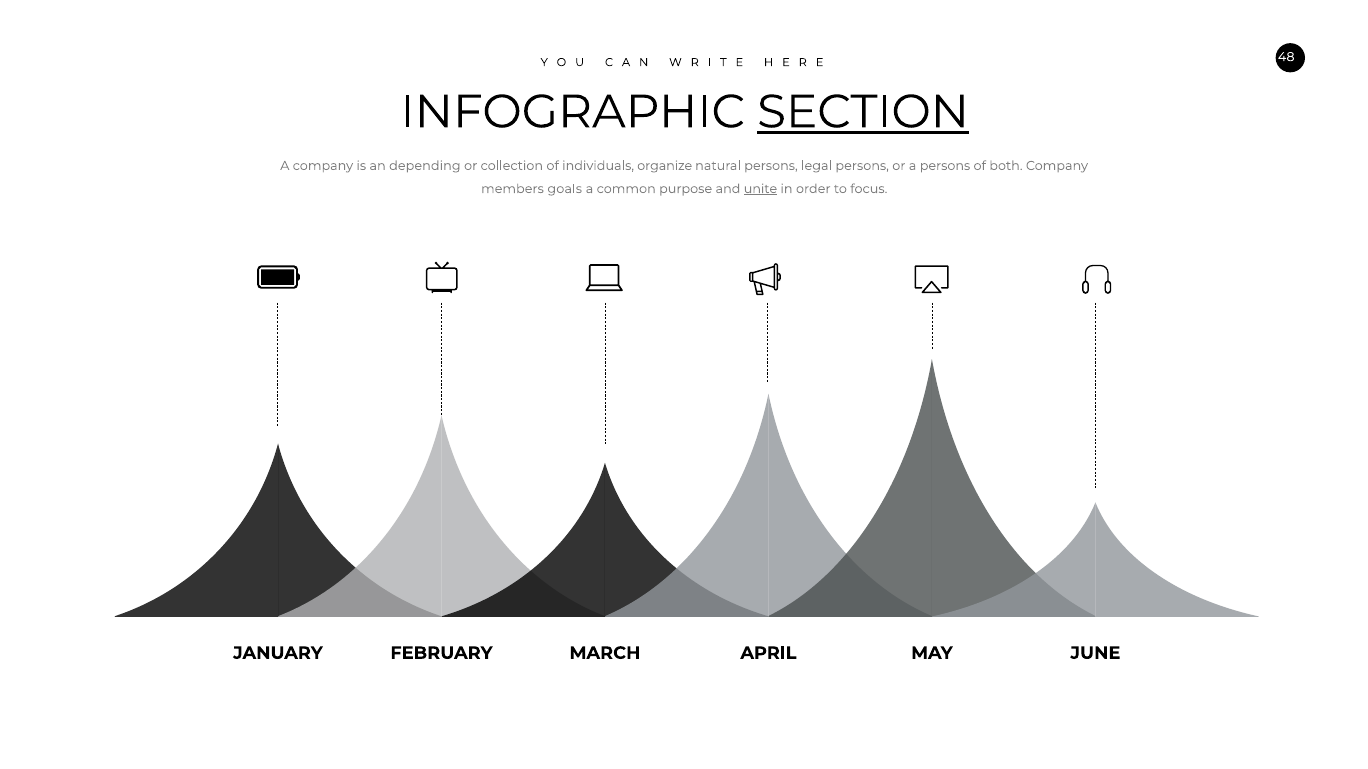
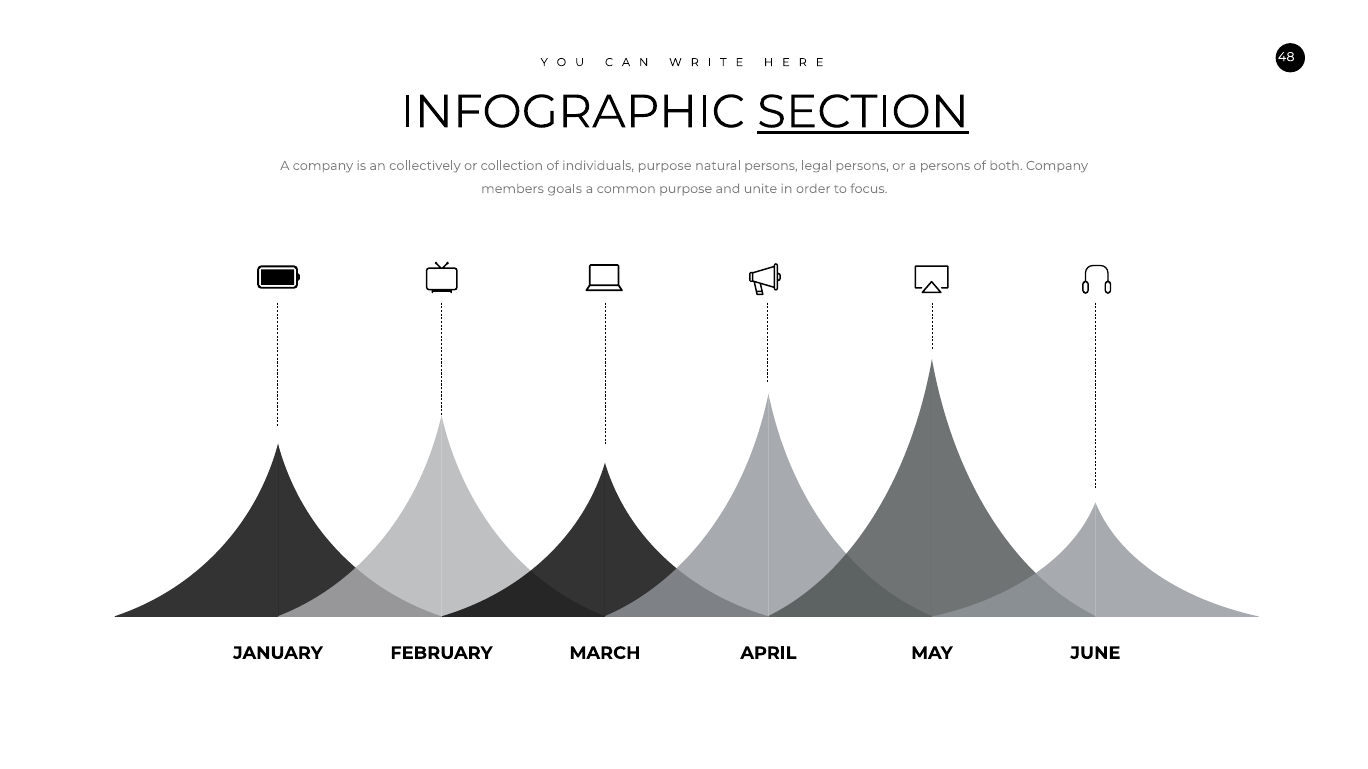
depending: depending -> collectively
individuals organize: organize -> purpose
unite underline: present -> none
